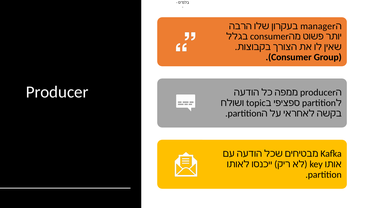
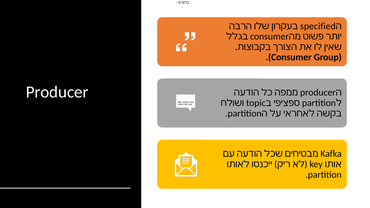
manager: manager -> specified
